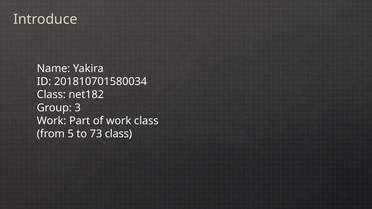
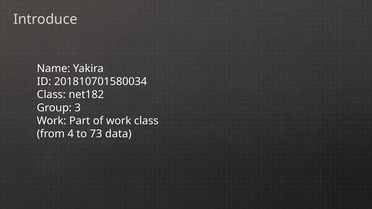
5: 5 -> 4
73 class: class -> data
